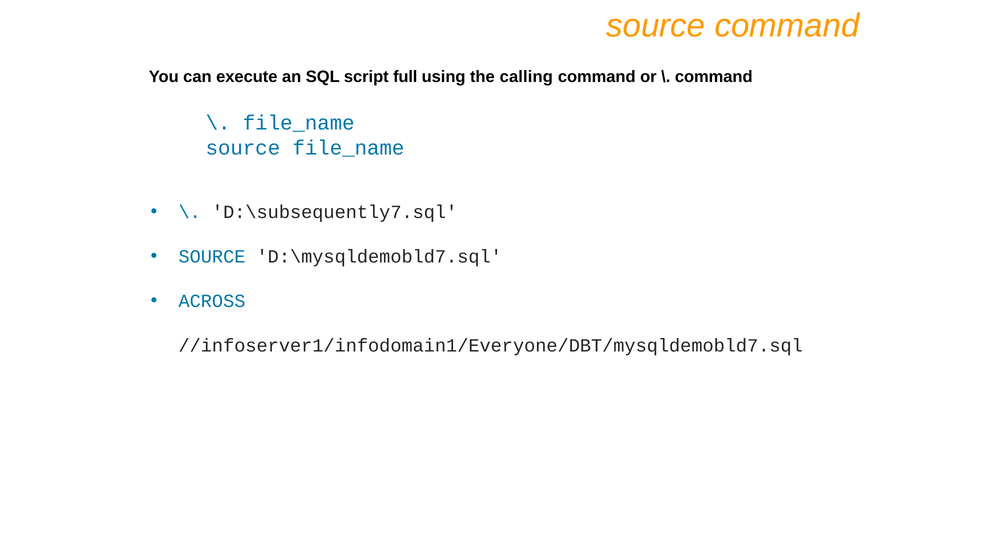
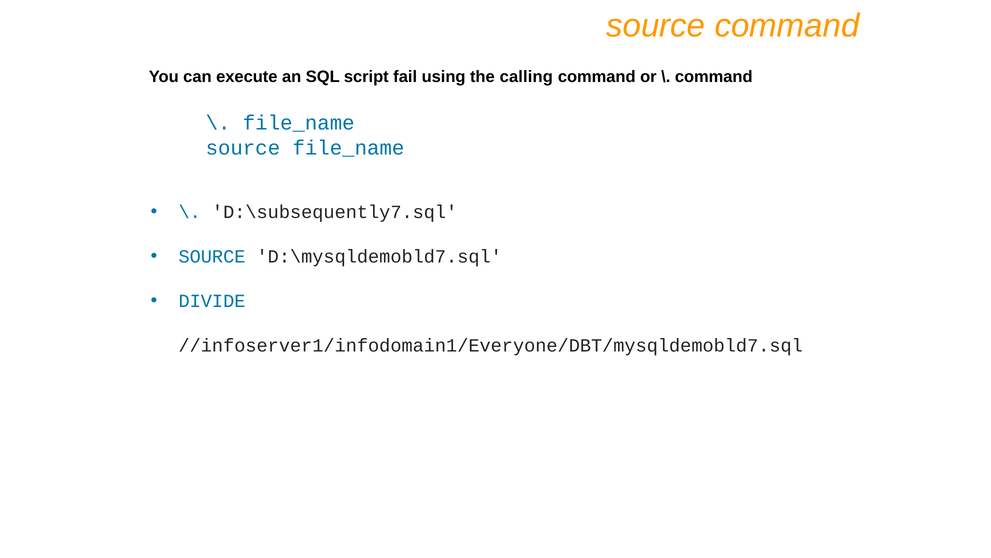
full: full -> fail
ACROSS: ACROSS -> DIVIDE
